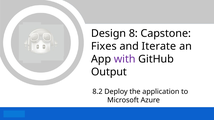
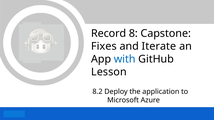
Design: Design -> Record
with colour: purple -> blue
Output: Output -> Lesson
